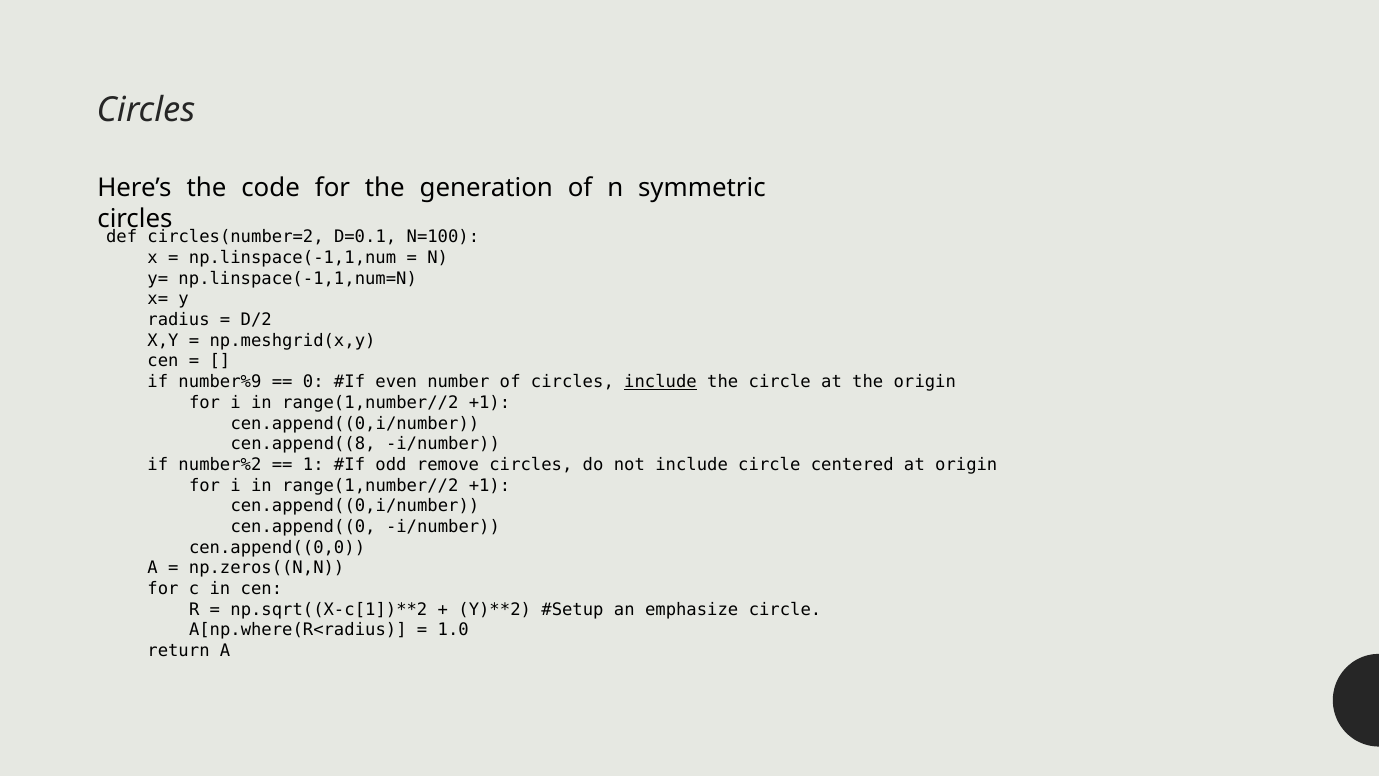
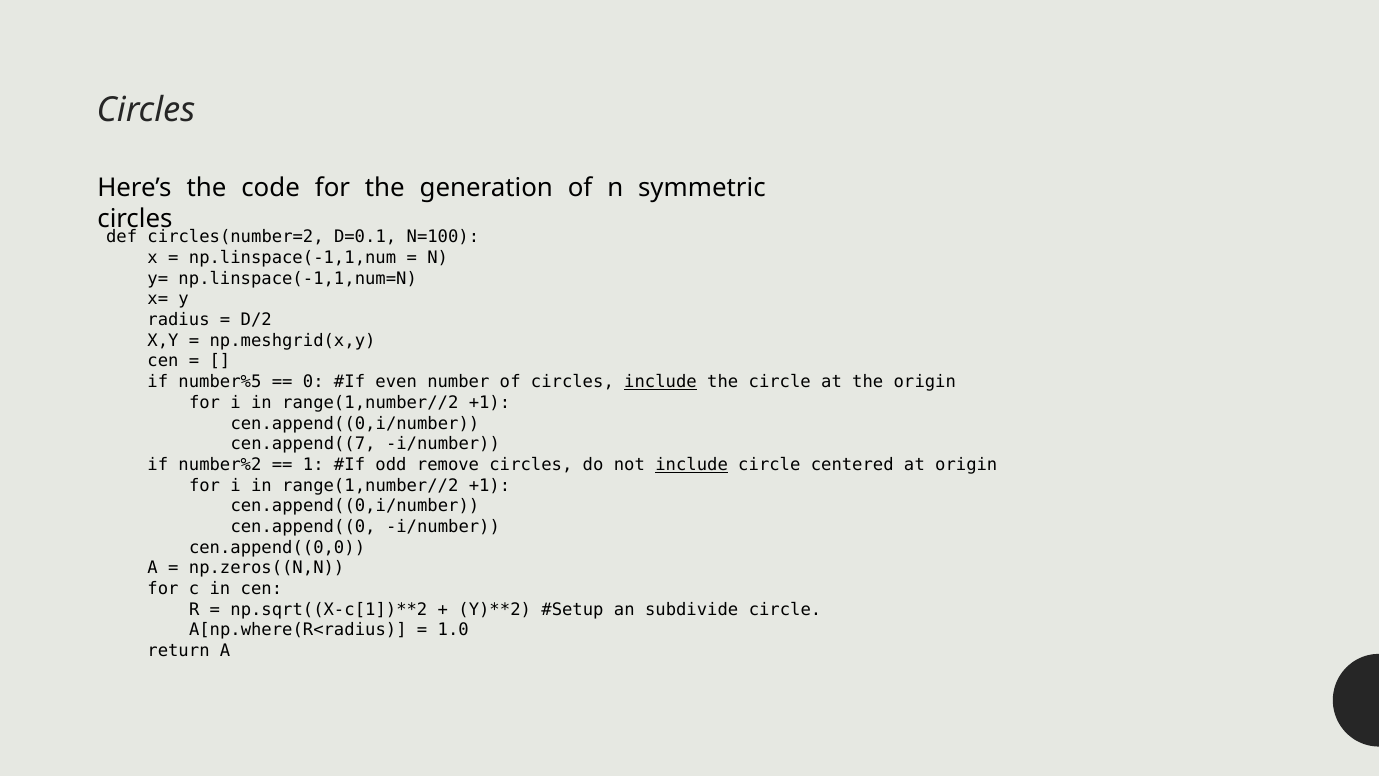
number%9: number%9 -> number%5
cen.append((8: cen.append((8 -> cen.append((7
include at (692, 465) underline: none -> present
emphasize: emphasize -> subdivide
